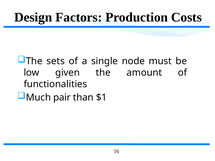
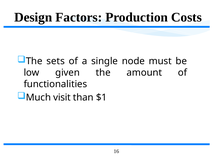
pair: pair -> visit
